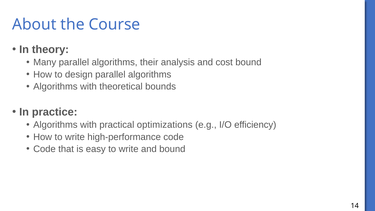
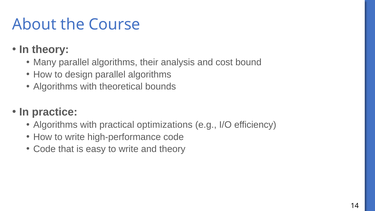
and bound: bound -> theory
